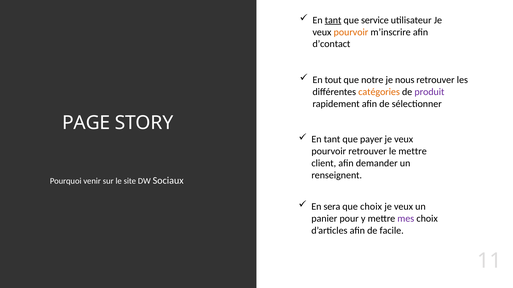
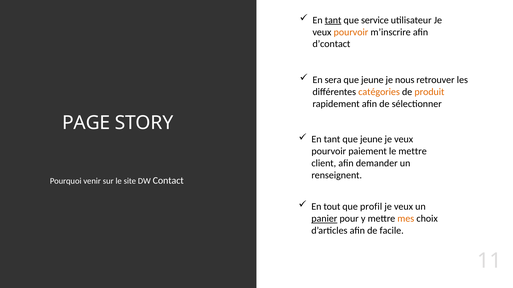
tout: tout -> sera
notre at (372, 80): notre -> jeune
produit colour: purple -> orange
tant que payer: payer -> jeune
pourvoir retrouver: retrouver -> paiement
Sociaux: Sociaux -> Contact
sera: sera -> tout
que choix: choix -> profil
panier underline: none -> present
mes colour: purple -> orange
